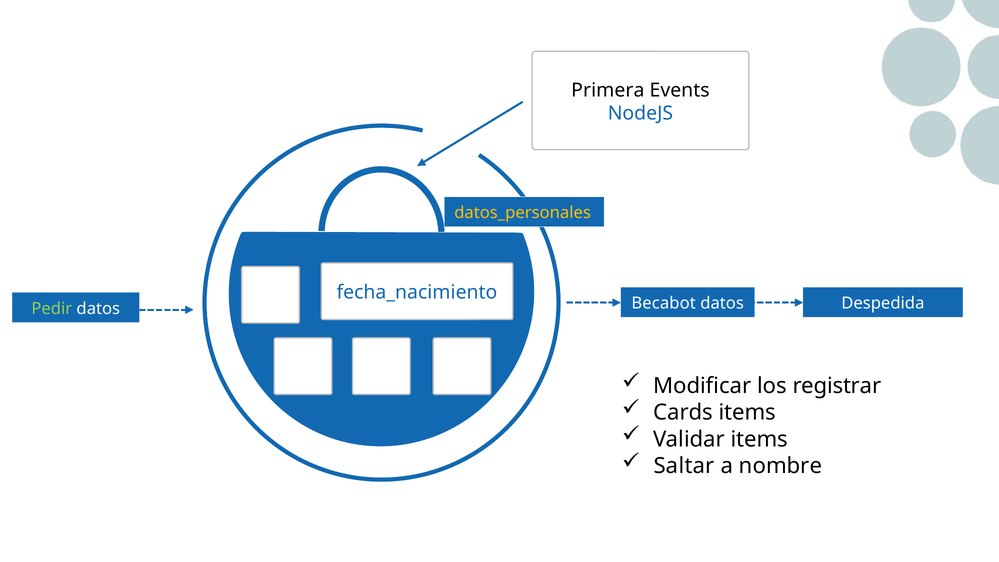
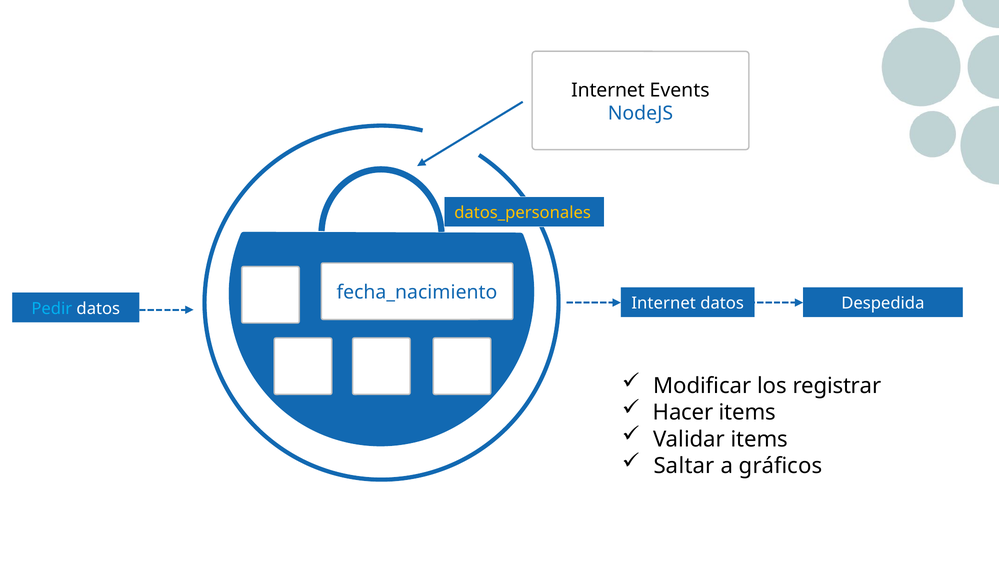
Primera at (608, 90): Primera -> Internet
Pedir colour: light green -> light blue
datos Becabot: Becabot -> Internet
Cards: Cards -> Hacer
nombre: nombre -> gráficos
